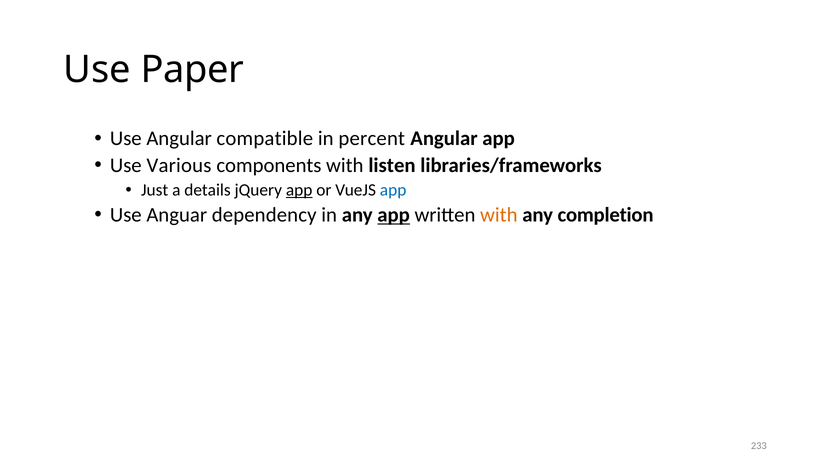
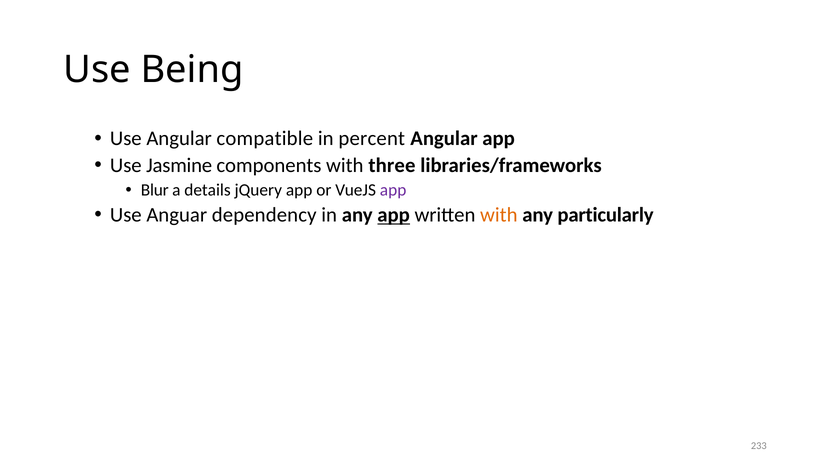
Paper: Paper -> Being
Various: Various -> Jasmine
listen: listen -> three
Just: Just -> Blur
app at (299, 190) underline: present -> none
app at (393, 190) colour: blue -> purple
completion: completion -> particularly
